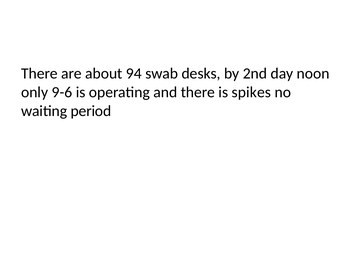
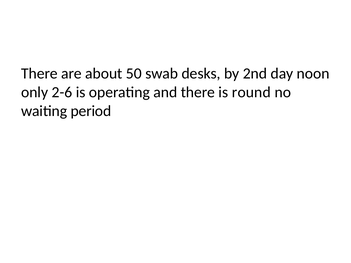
94: 94 -> 50
9-6: 9-6 -> 2-6
spikes: spikes -> round
